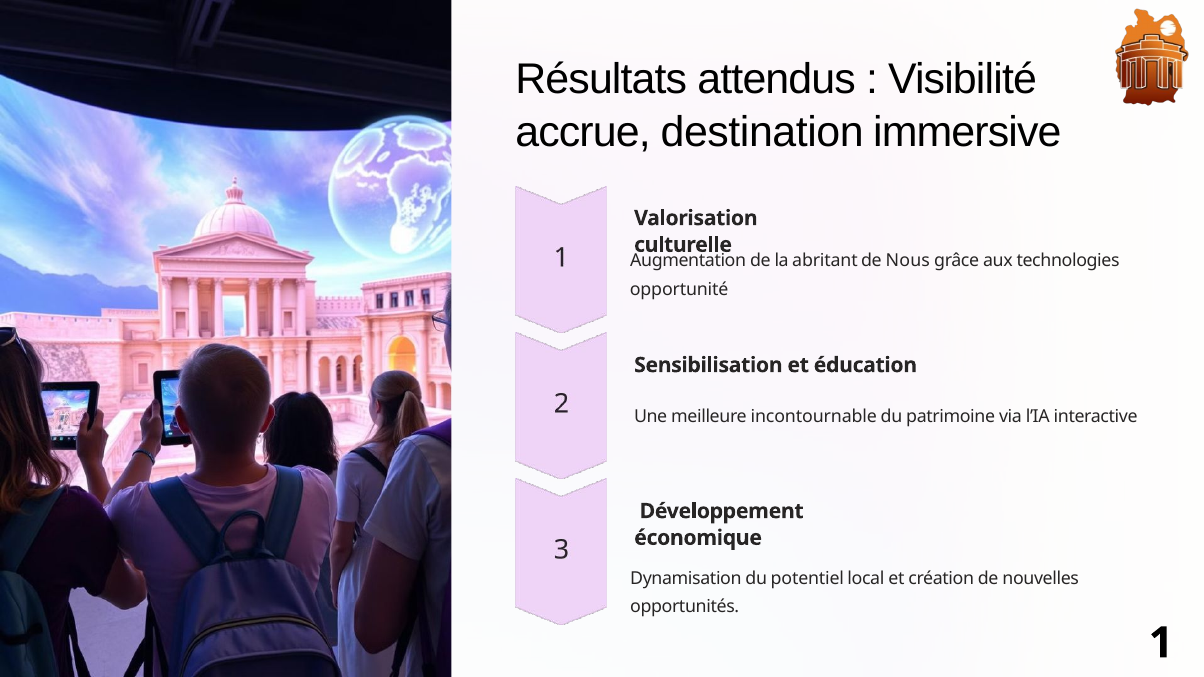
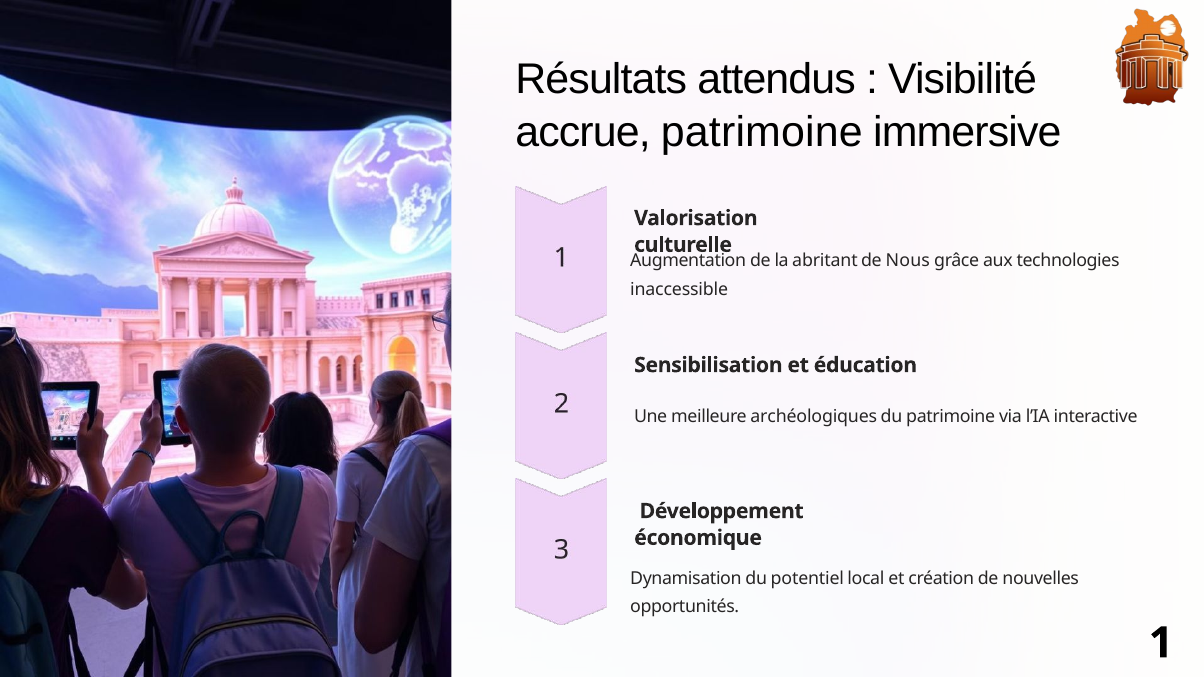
accrue destination: destination -> patrimoine
opportunité: opportunité -> inaccessible
incontournable: incontournable -> archéologiques
